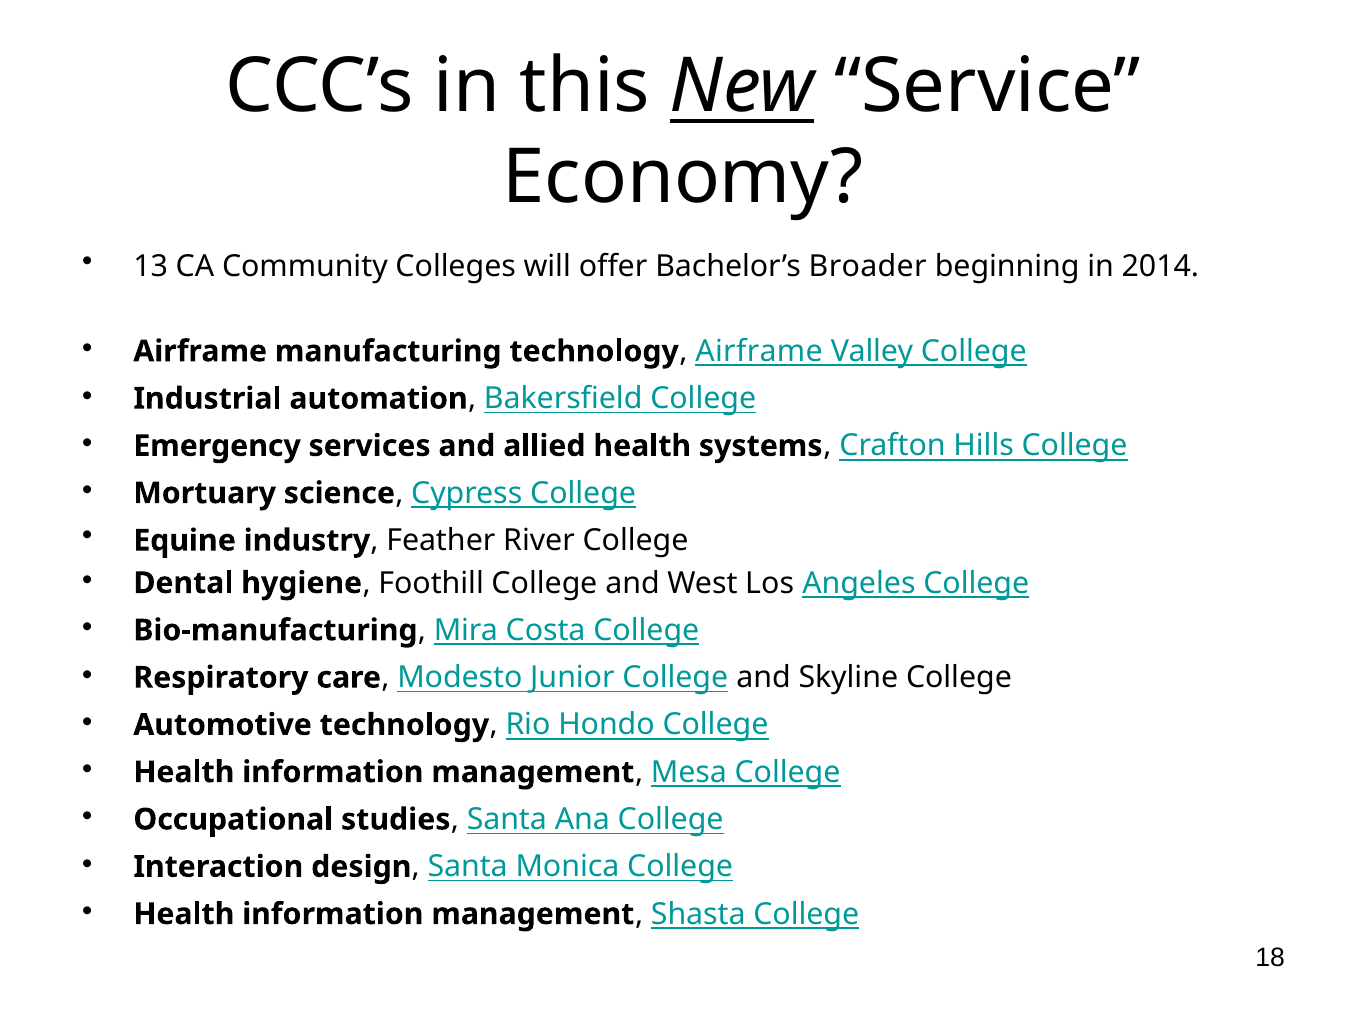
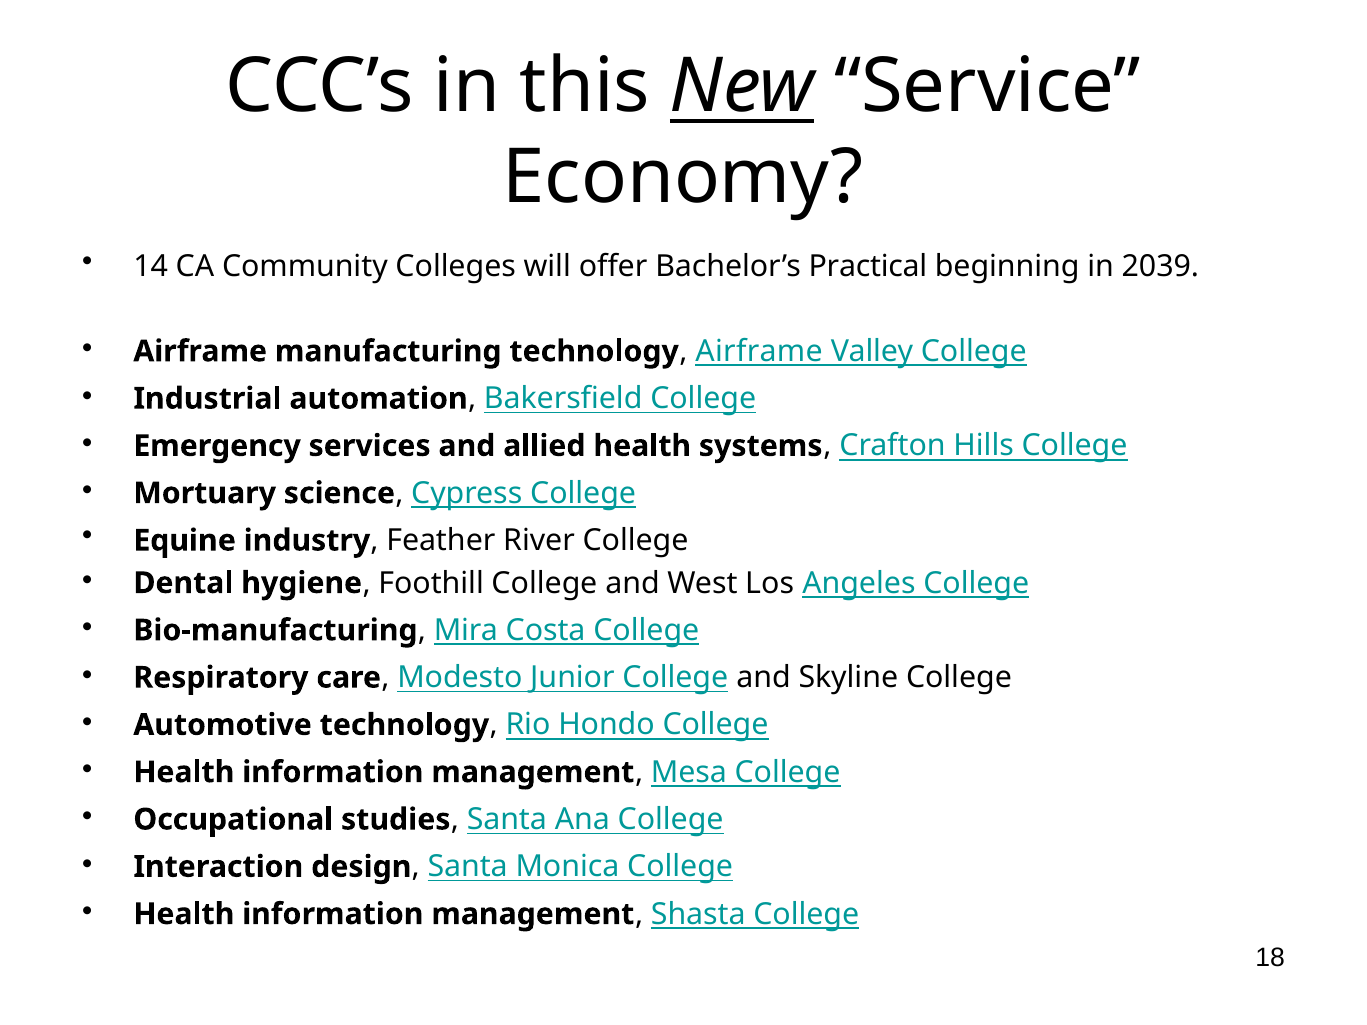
13: 13 -> 14
Broader: Broader -> Practical
2014: 2014 -> 2039
